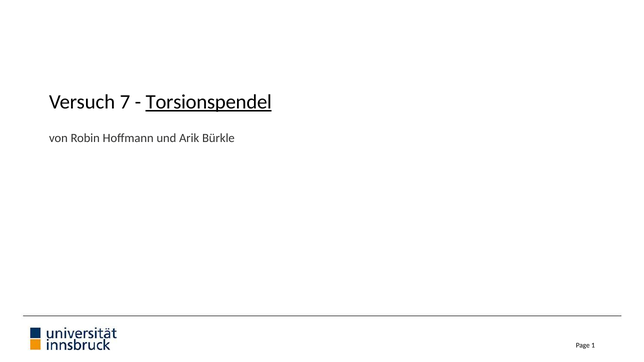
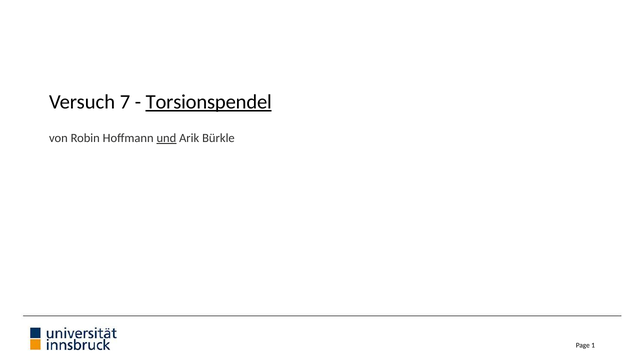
und underline: none -> present
